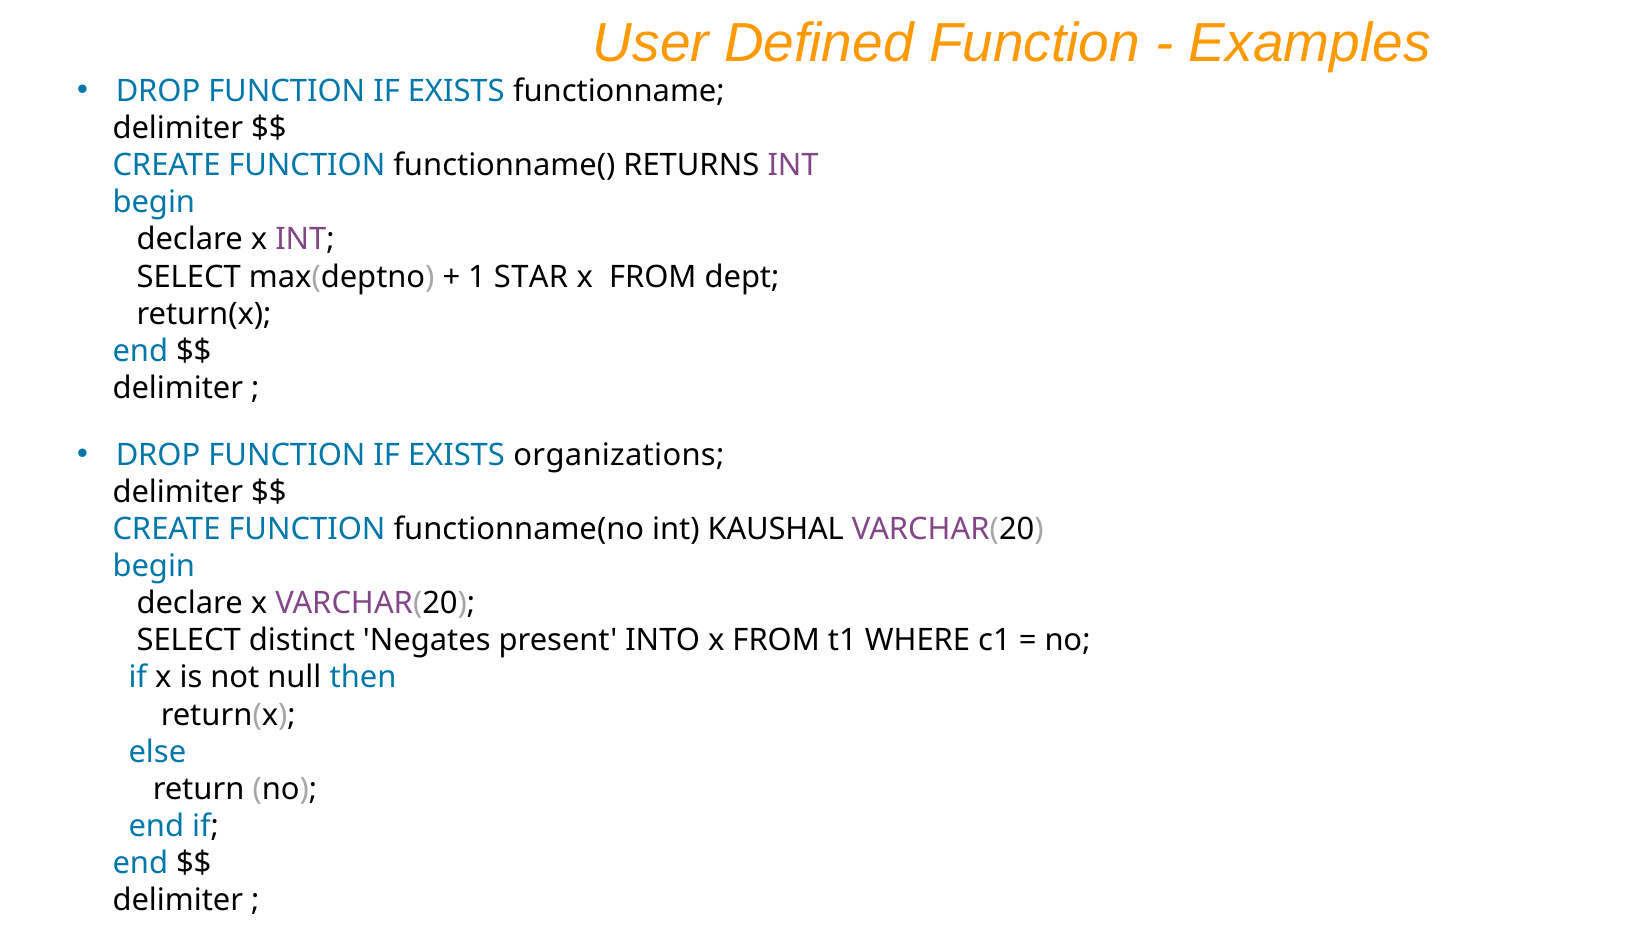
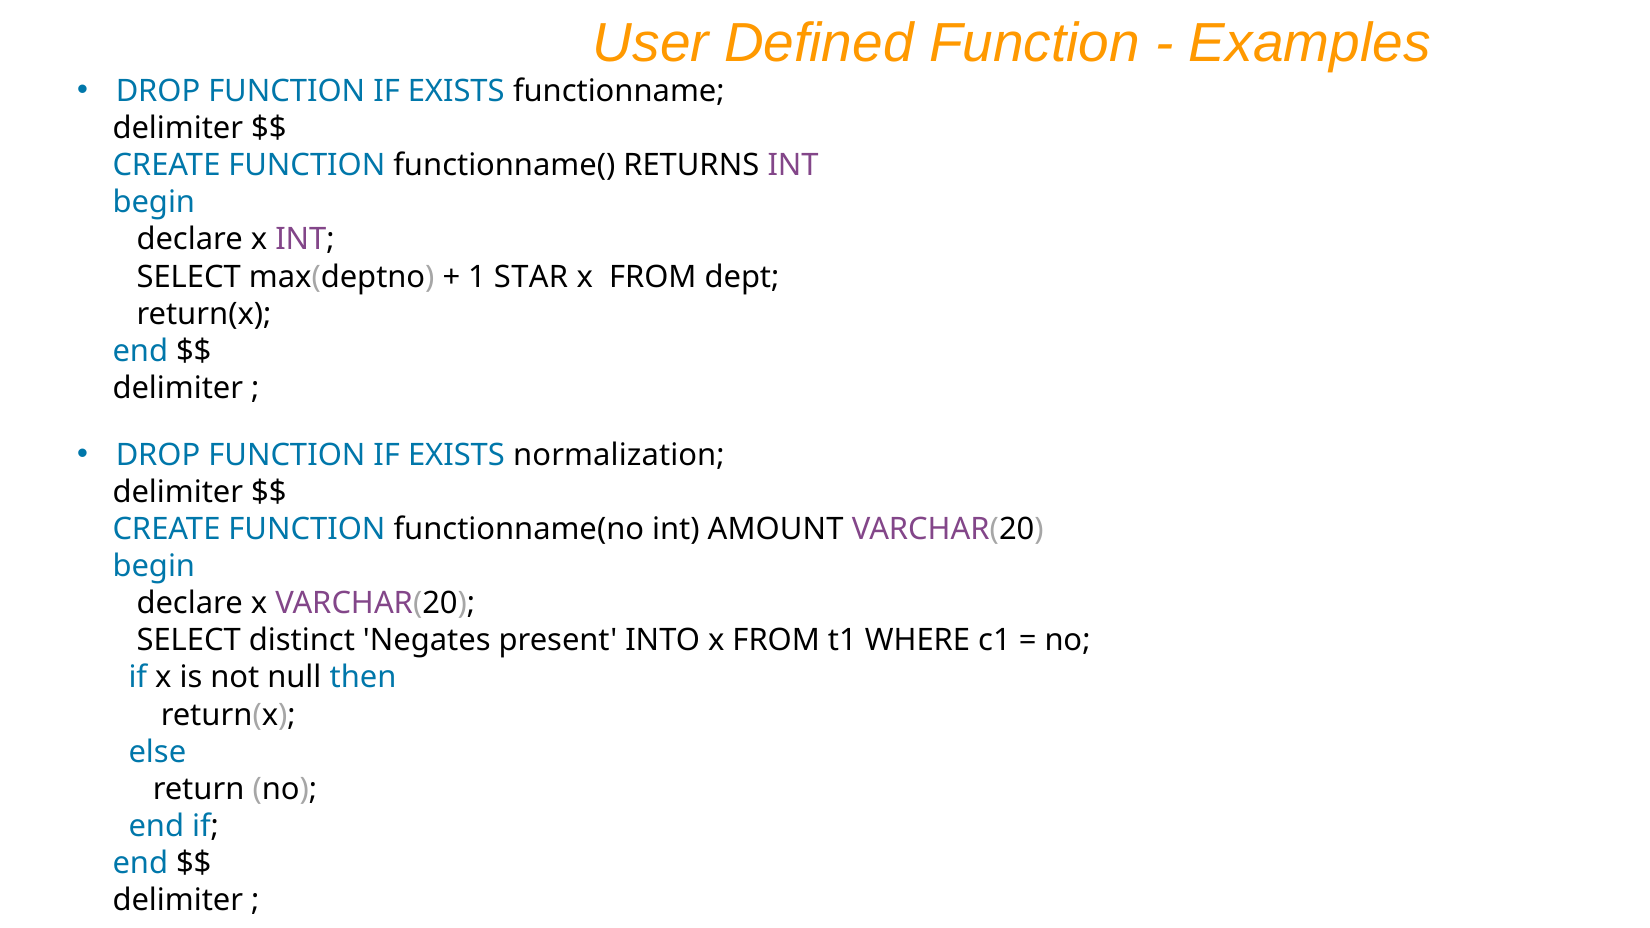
organizations: organizations -> normalization
KAUSHAL: KAUSHAL -> AMOUNT
